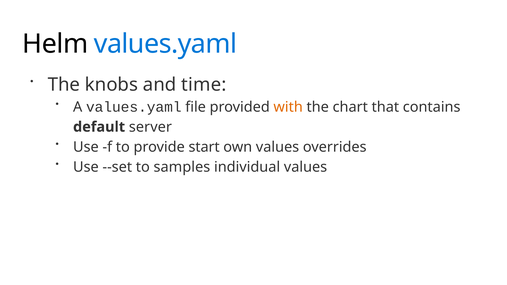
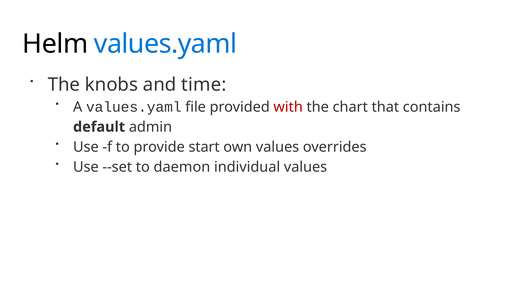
with colour: orange -> red
server: server -> admin
samples: samples -> daemon
